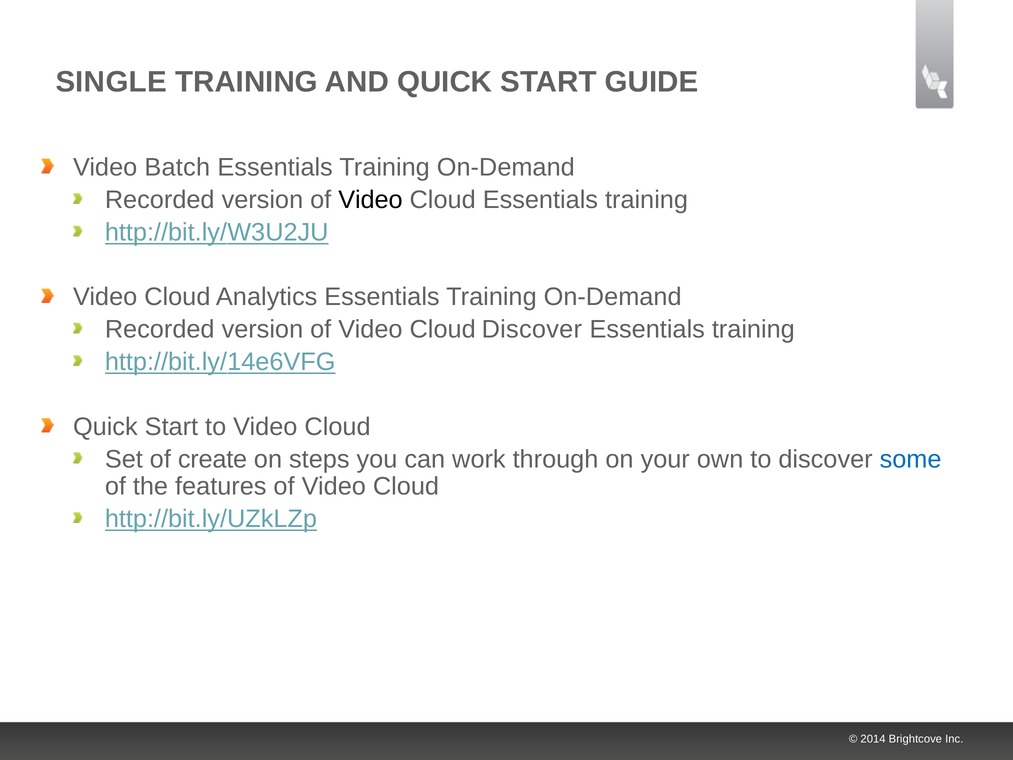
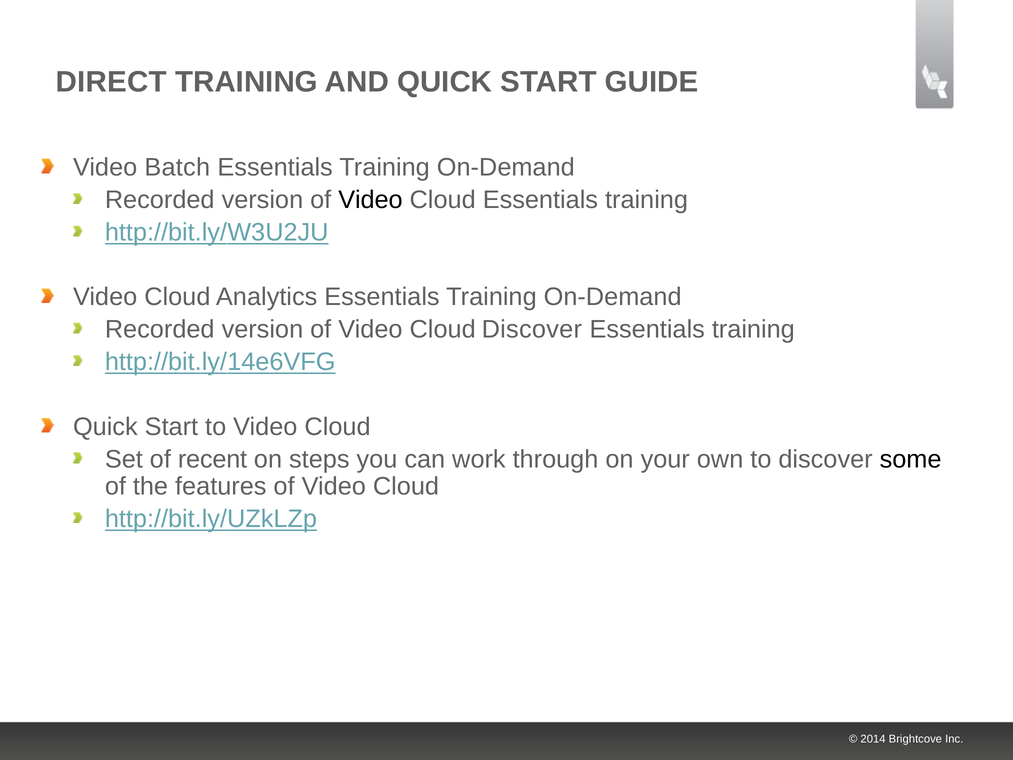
SINGLE: SINGLE -> DIRECT
create: create -> recent
some colour: blue -> black
